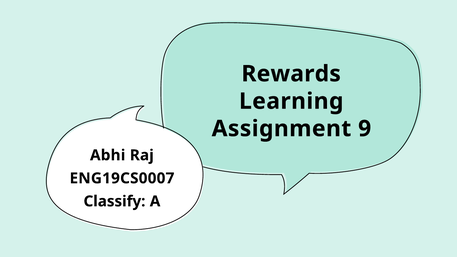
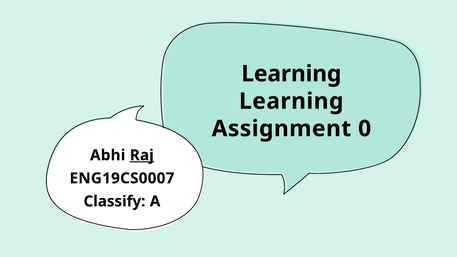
Rewards at (291, 74): Rewards -> Learning
9: 9 -> 0
Raj underline: none -> present
